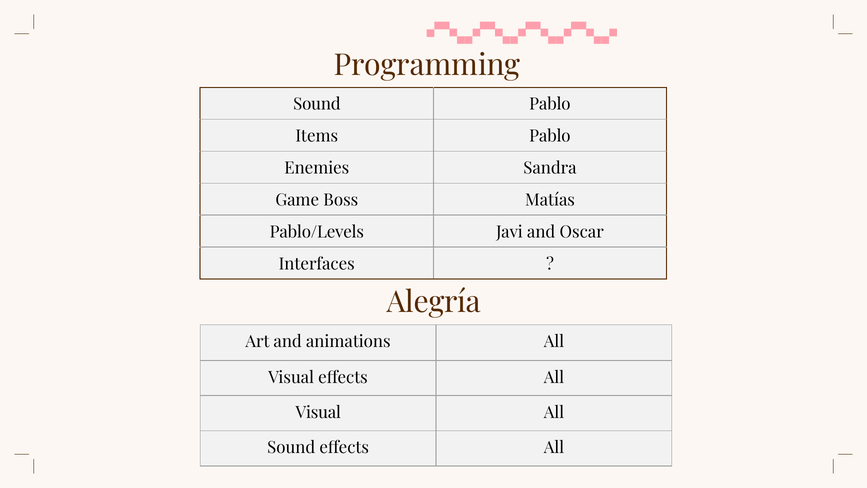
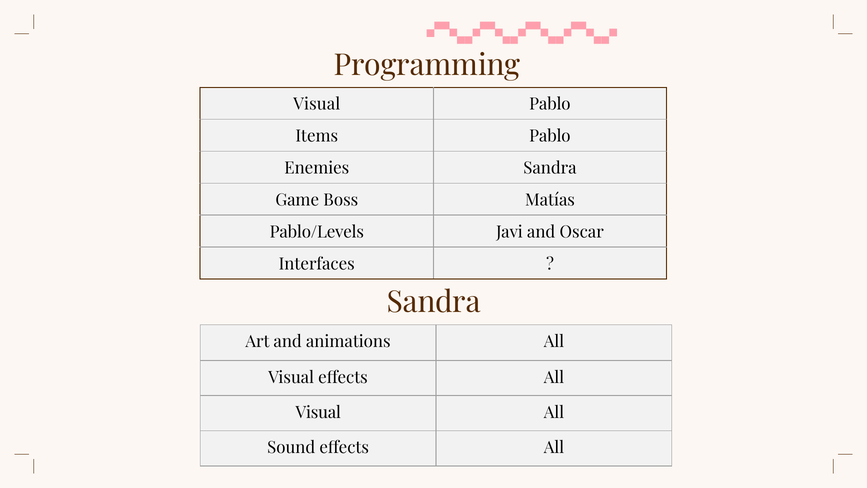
Sound at (317, 104): Sound -> Visual
Alegría at (434, 302): Alegría -> Sandra
